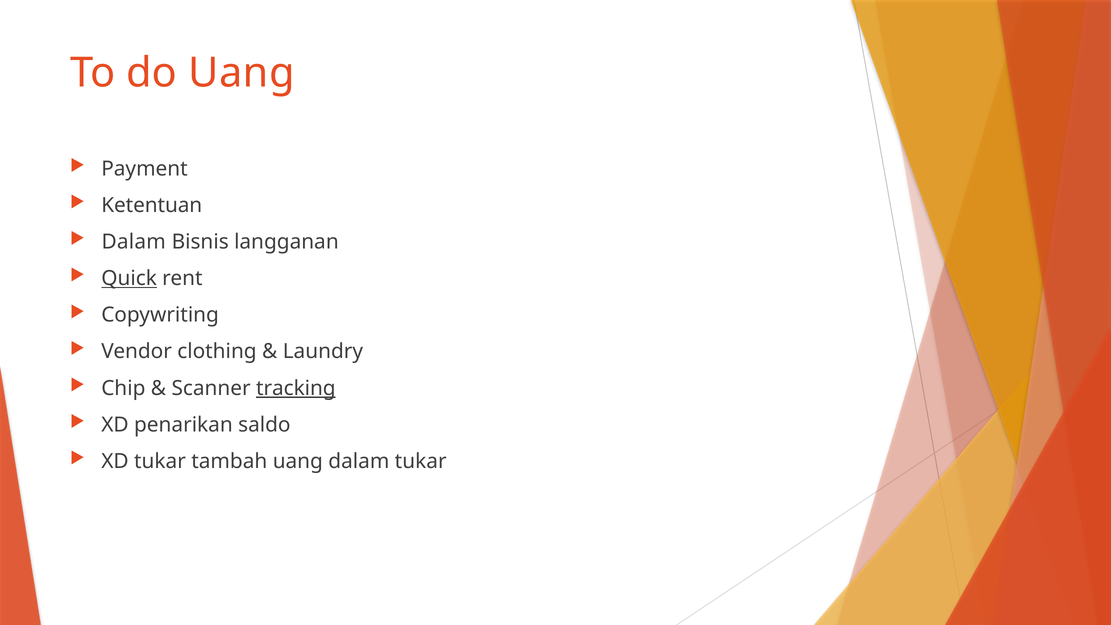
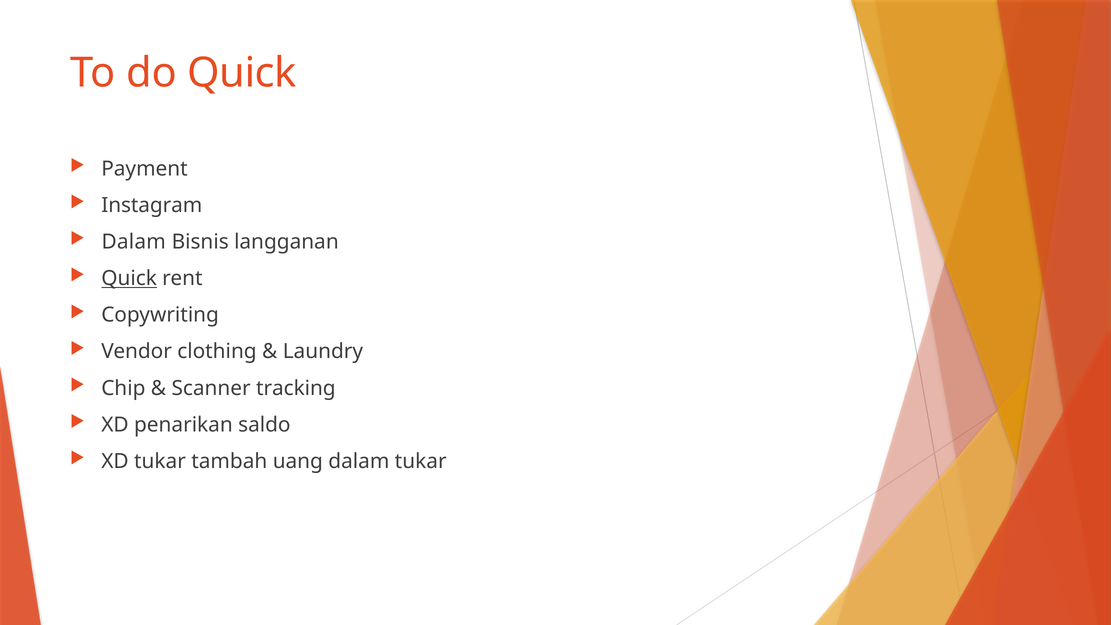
do Uang: Uang -> Quick
Ketentuan: Ketentuan -> Instagram
tracking underline: present -> none
